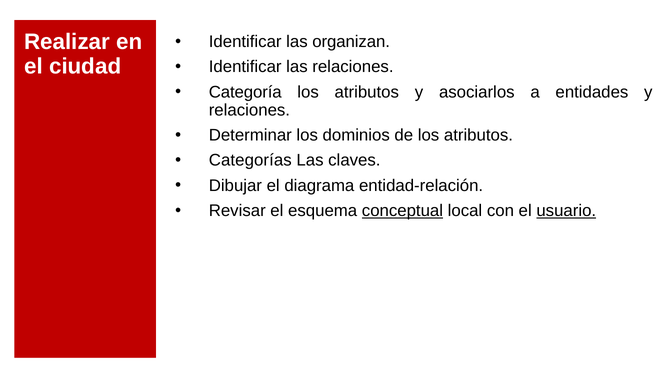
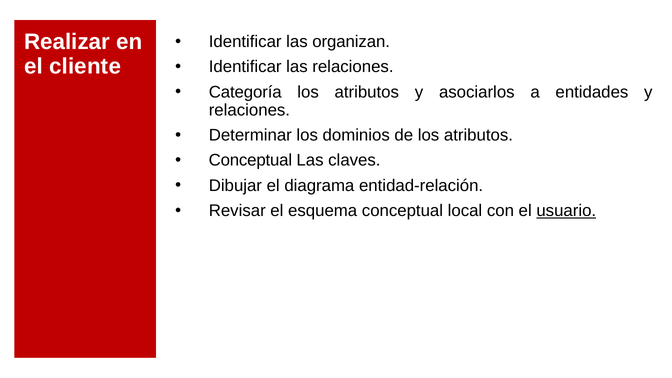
ciudad: ciudad -> cliente
Categorías at (250, 160): Categorías -> Conceptual
conceptual at (402, 211) underline: present -> none
